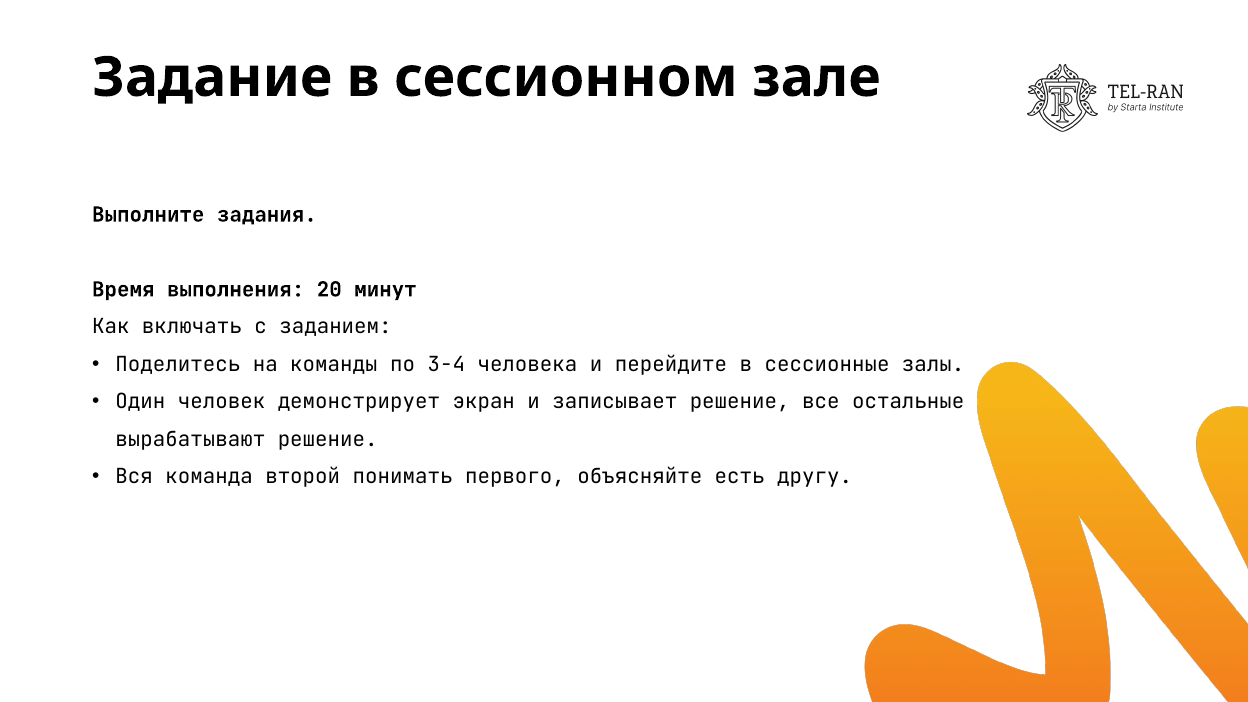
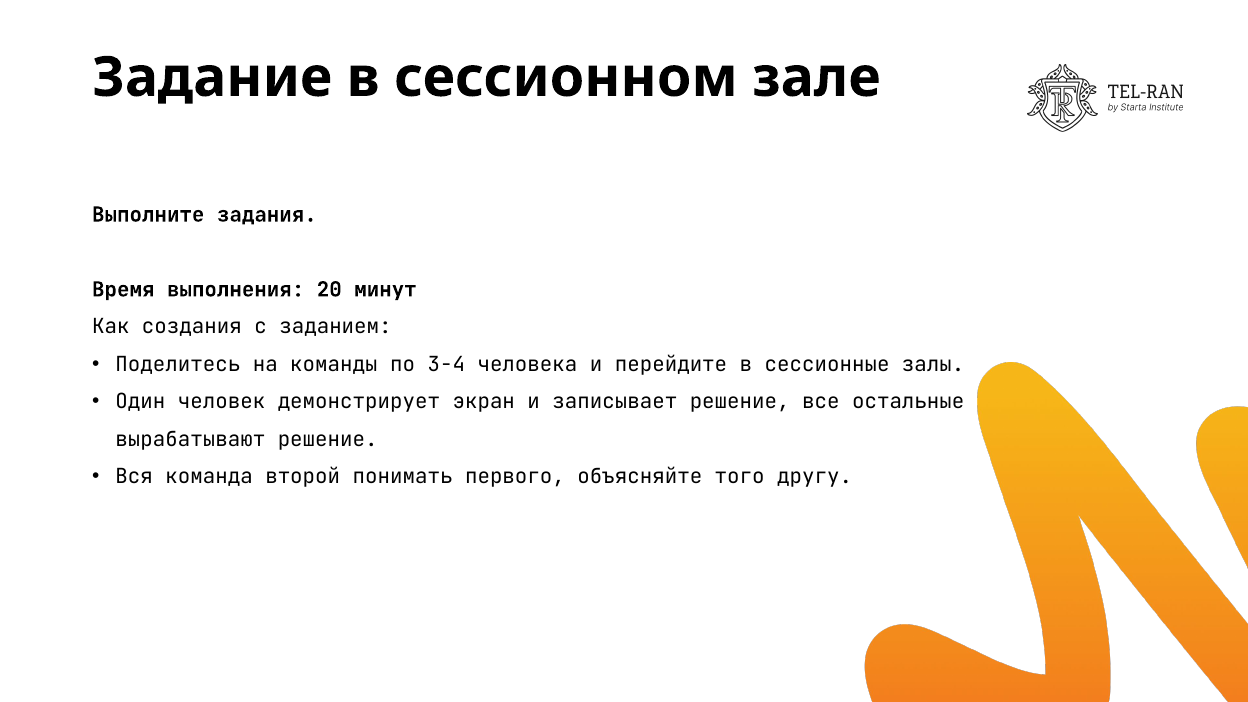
включать: включать -> создания
есть: есть -> того
